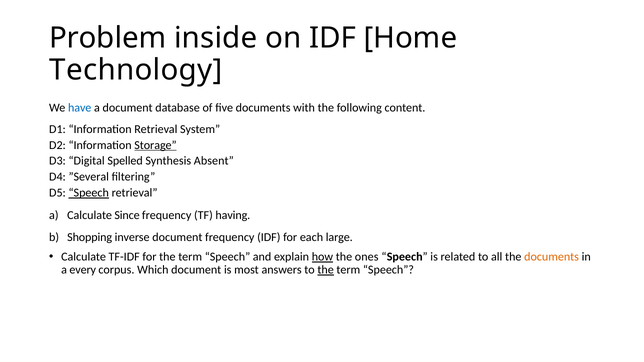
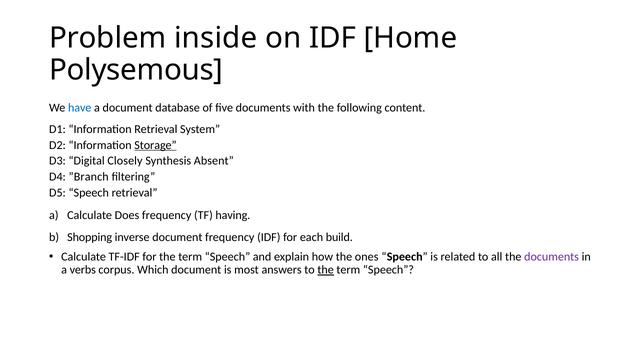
Technology: Technology -> Polysemous
Spelled: Spelled -> Closely
”Several: ”Several -> ”Branch
Speech at (89, 193) underline: present -> none
Since: Since -> Does
large: large -> build
how underline: present -> none
documents at (552, 257) colour: orange -> purple
every: every -> verbs
